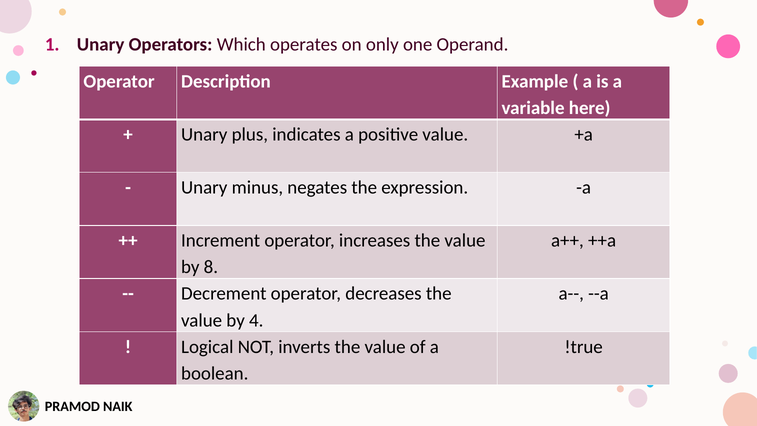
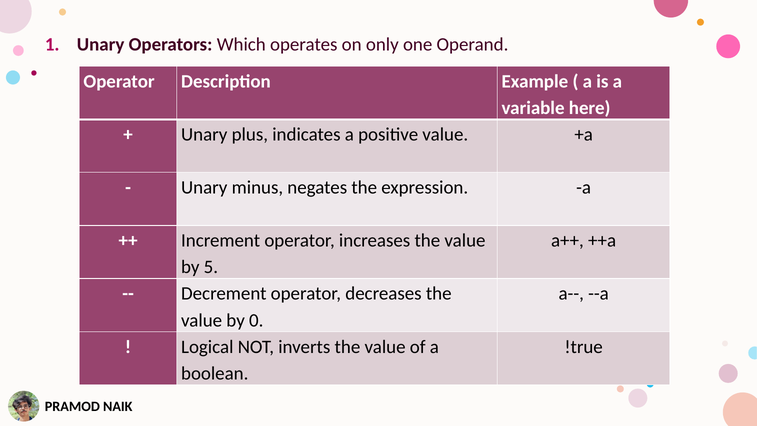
8: 8 -> 5
4: 4 -> 0
